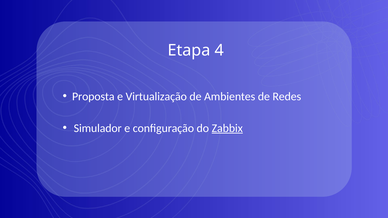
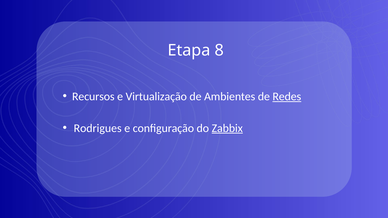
4: 4 -> 8
Proposta: Proposta -> Recursos
Redes underline: none -> present
Simulador: Simulador -> Rodrigues
